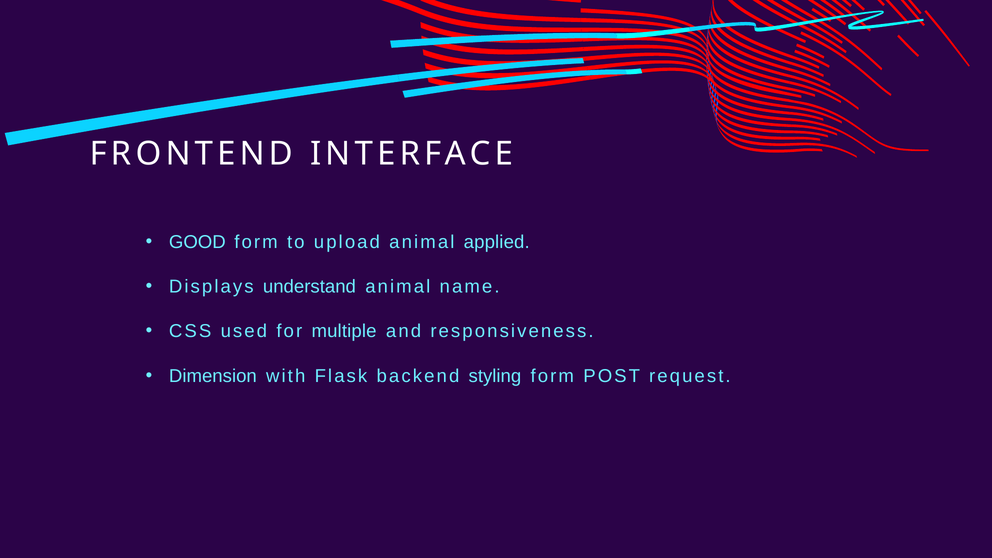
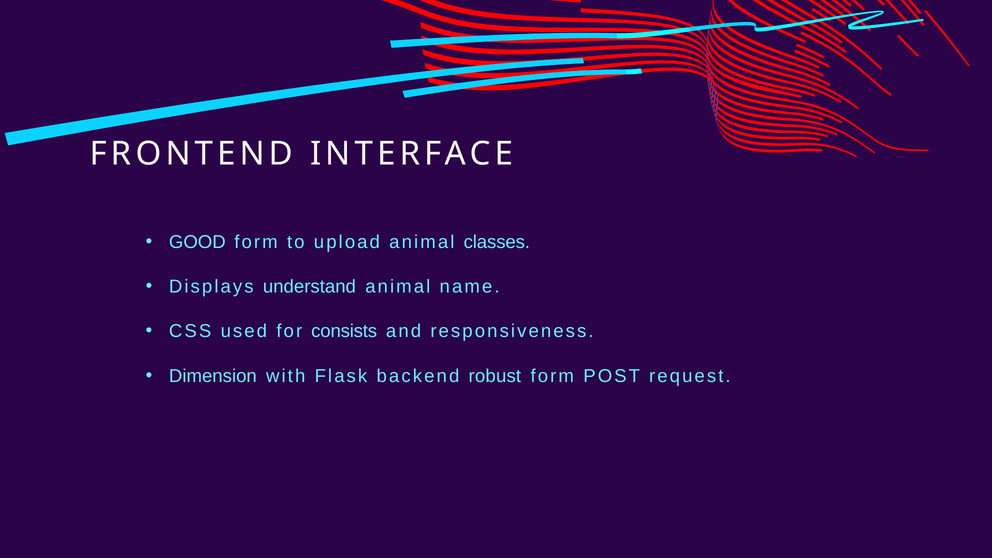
applied: applied -> classes
multiple: multiple -> consists
styling: styling -> robust
